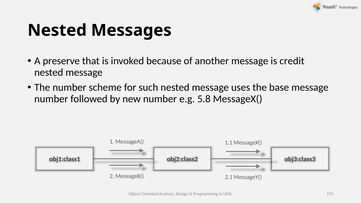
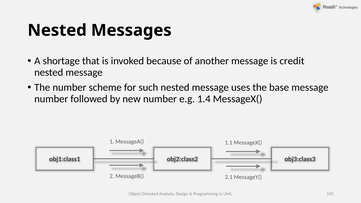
preserve: preserve -> shortage
5.8: 5.8 -> 1.4
